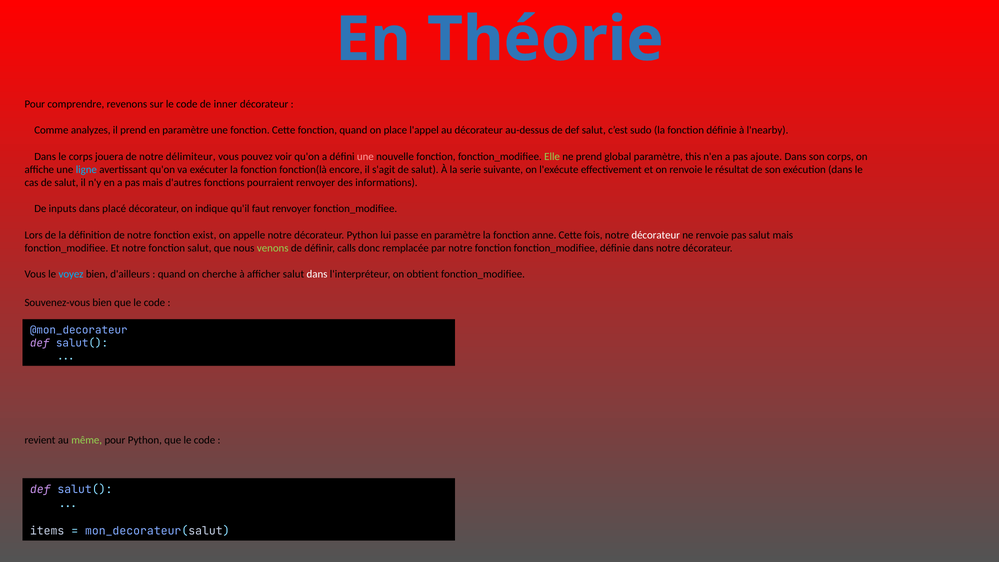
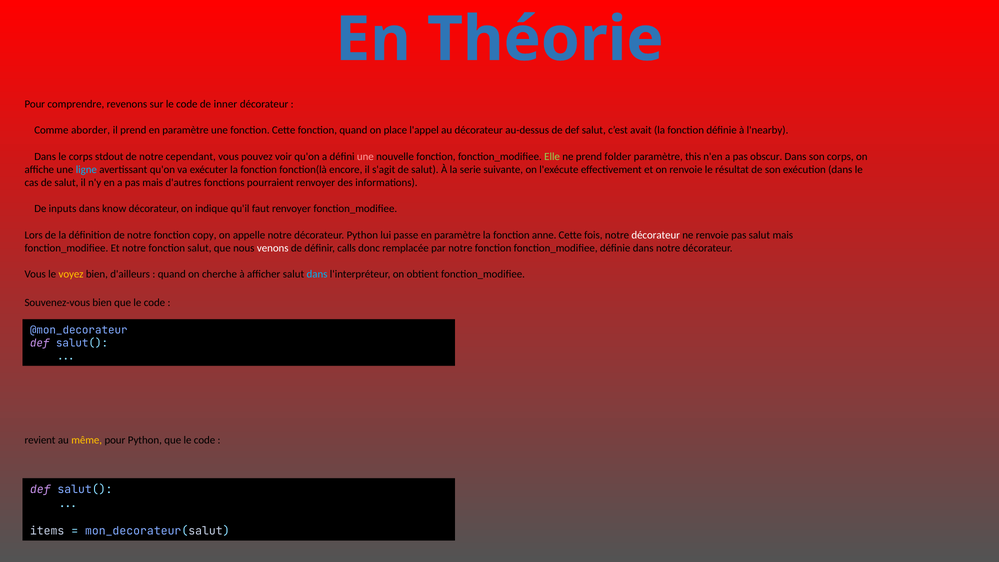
analyzes: analyzes -> aborder
sudo: sudo -> avait
jouera: jouera -> stdout
délimiteur: délimiteur -> cependant
global: global -> folder
ajoute: ajoute -> obscur
placé: placé -> know
exist: exist -> copy
venons colour: light green -> white
voyez colour: light blue -> yellow
dans at (317, 274) colour: white -> light blue
même colour: light green -> yellow
